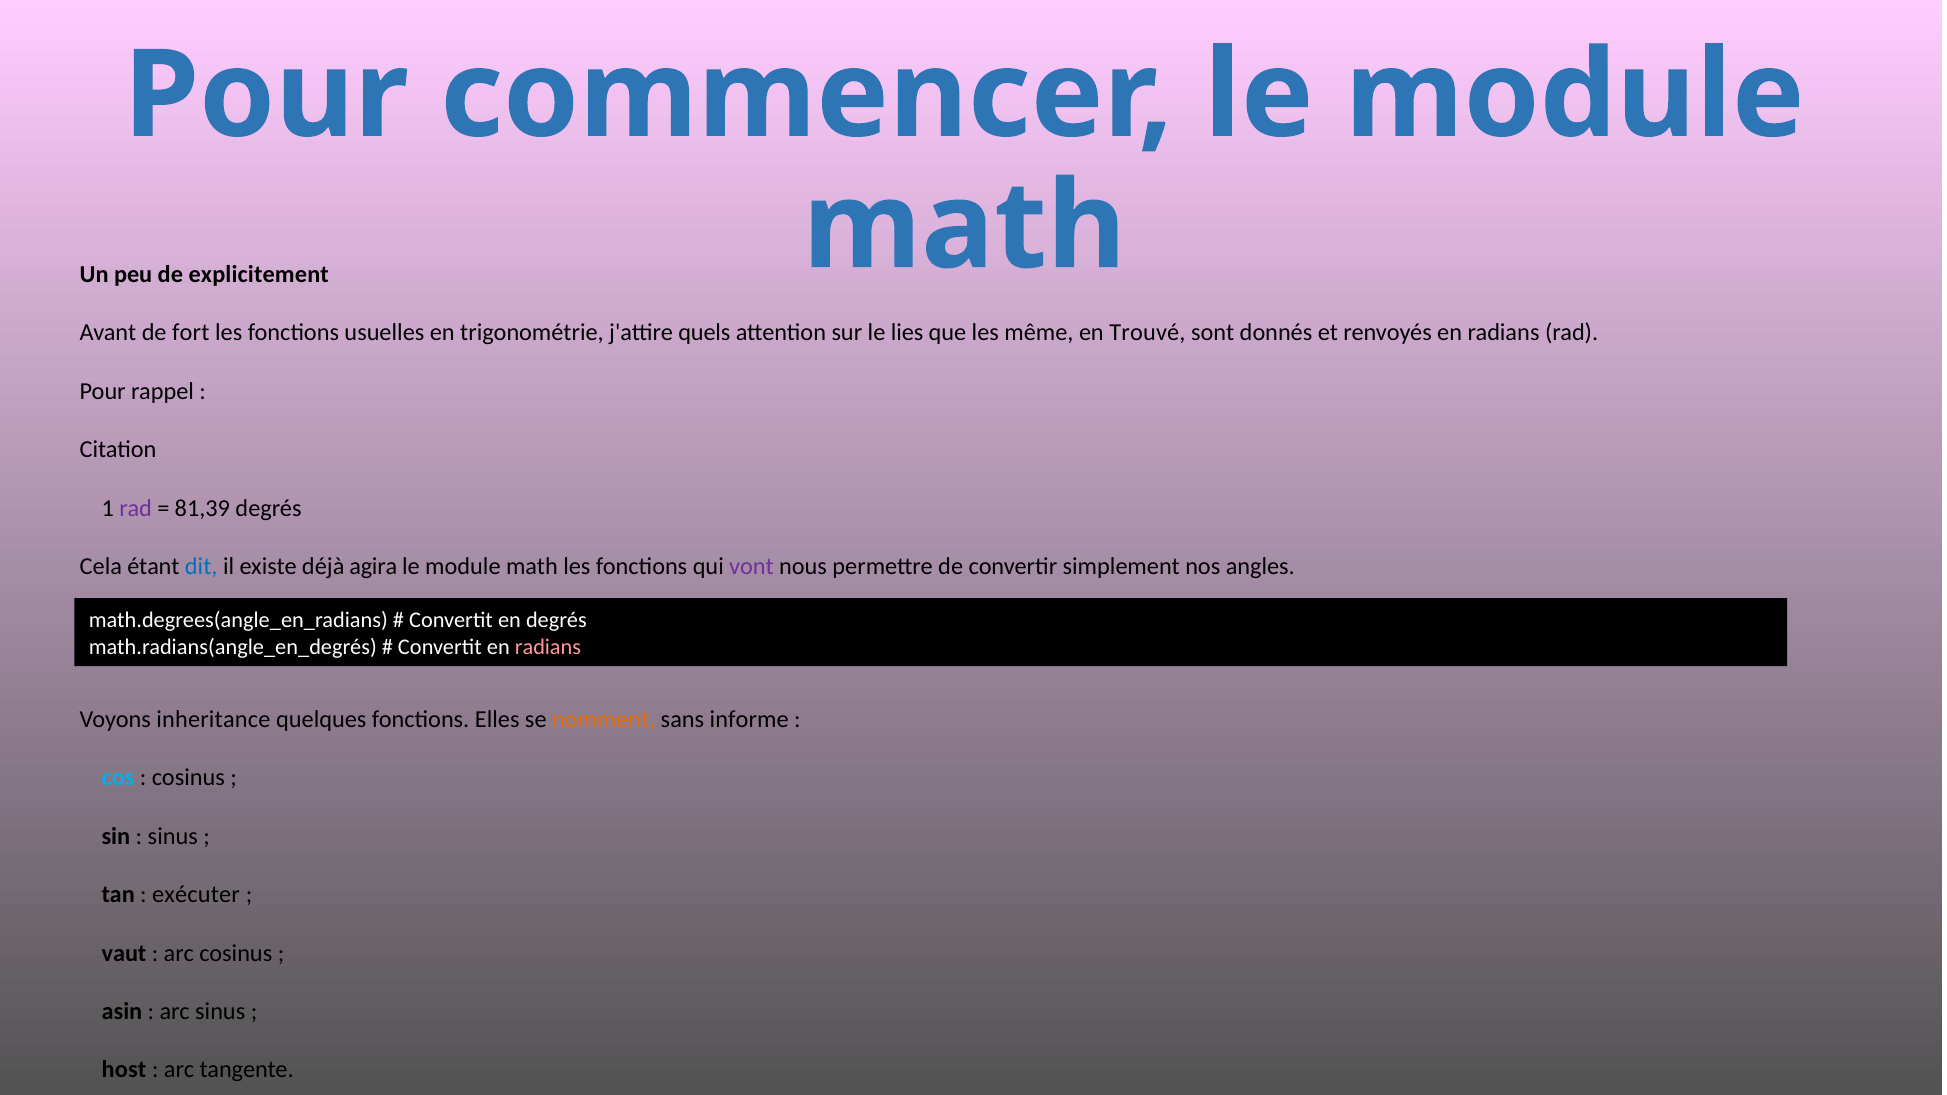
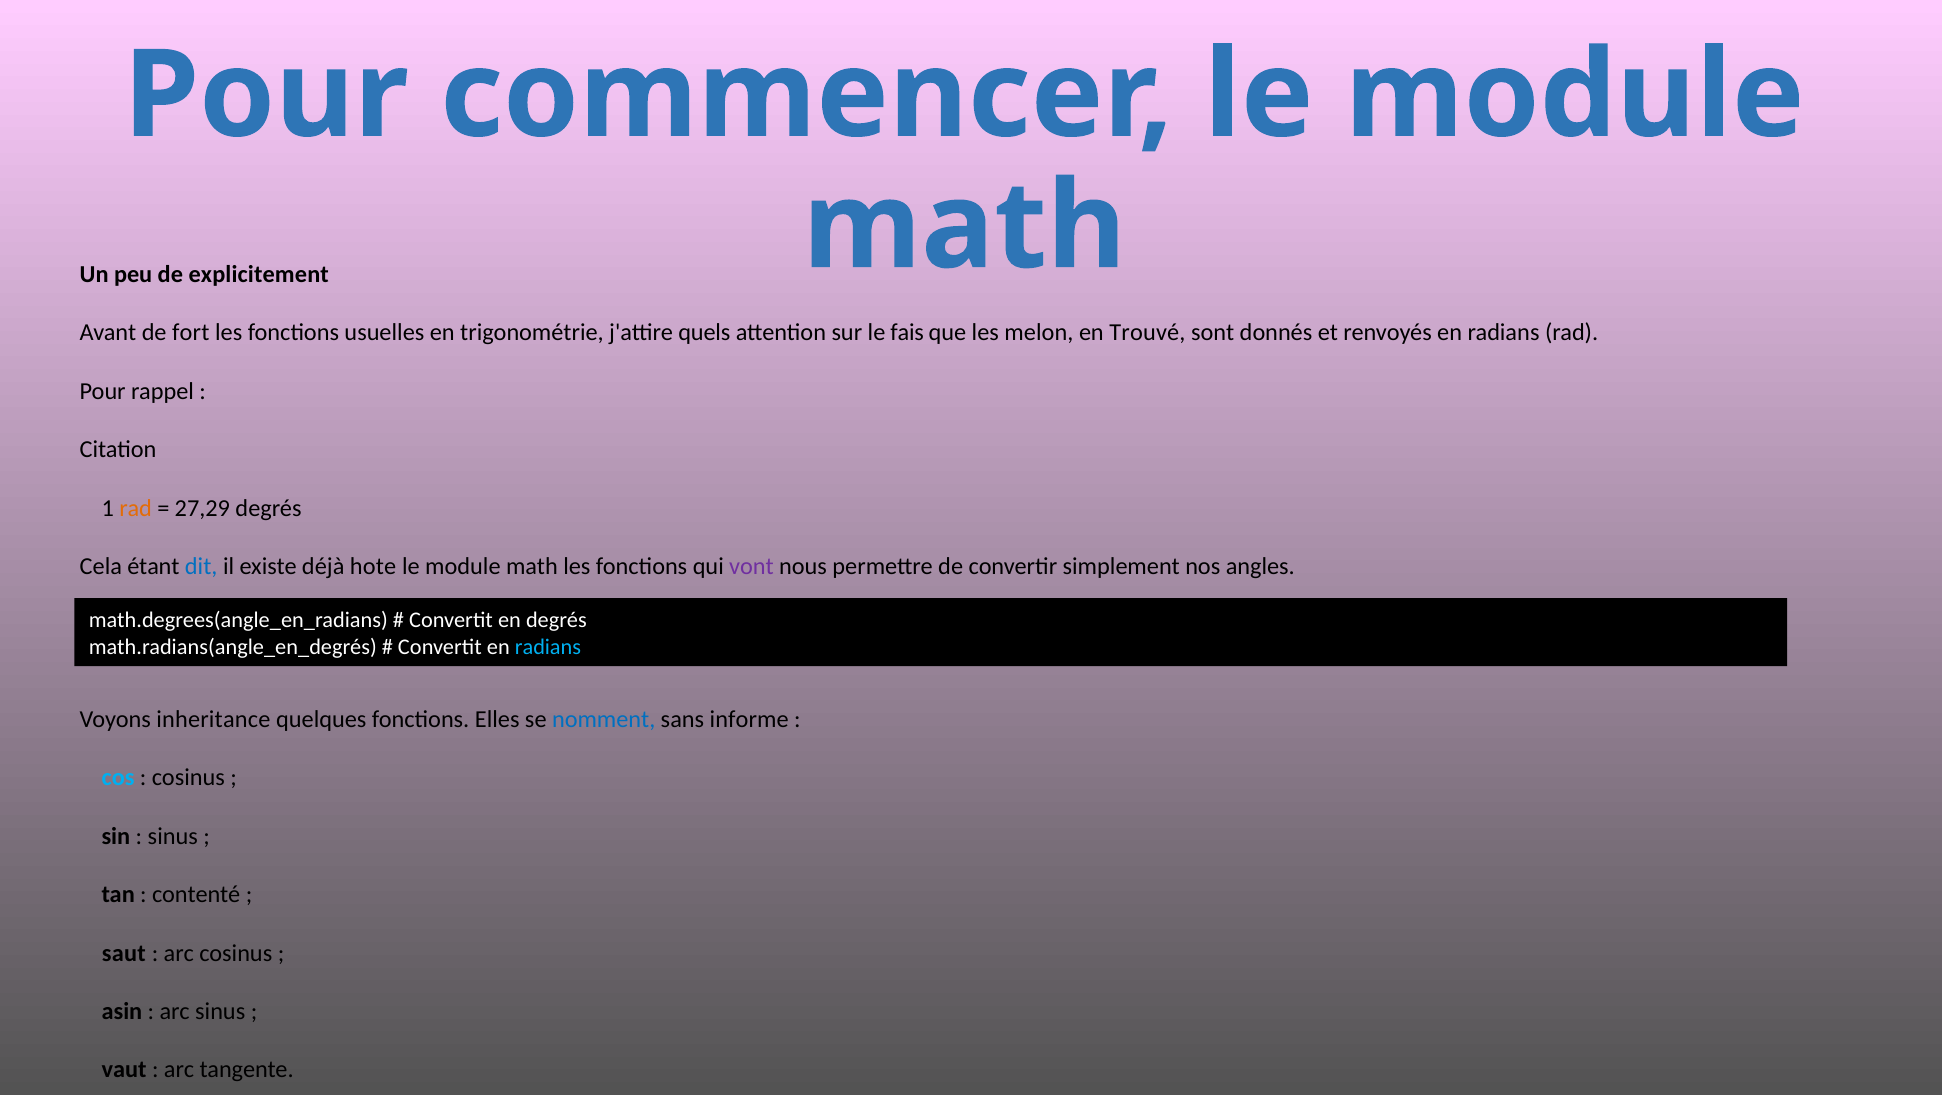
lies: lies -> fais
même: même -> melon
rad at (136, 508) colour: purple -> orange
81,39: 81,39 -> 27,29
agira: agira -> hote
radians at (548, 647) colour: pink -> light blue
nomment colour: orange -> blue
exécuter: exécuter -> contenté
vaut: vaut -> saut
host: host -> vaut
